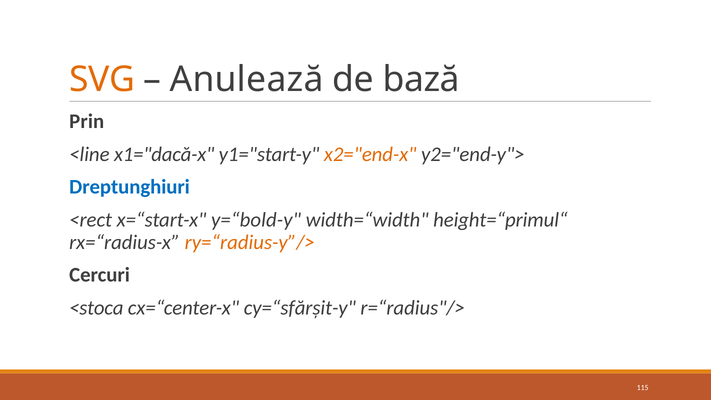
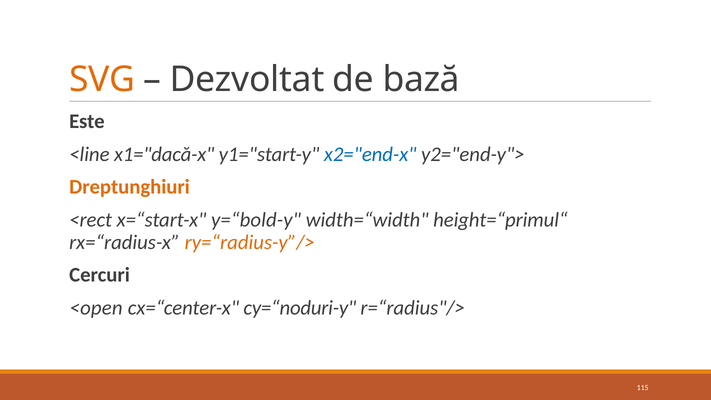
Anulează: Anulează -> Dezvoltat
Prin: Prin -> Este
x2="end-x colour: orange -> blue
Dreptunghiuri colour: blue -> orange
<stoca: <stoca -> <open
cy=“sfărșit-y: cy=“sfărșit-y -> cy=“noduri-y
